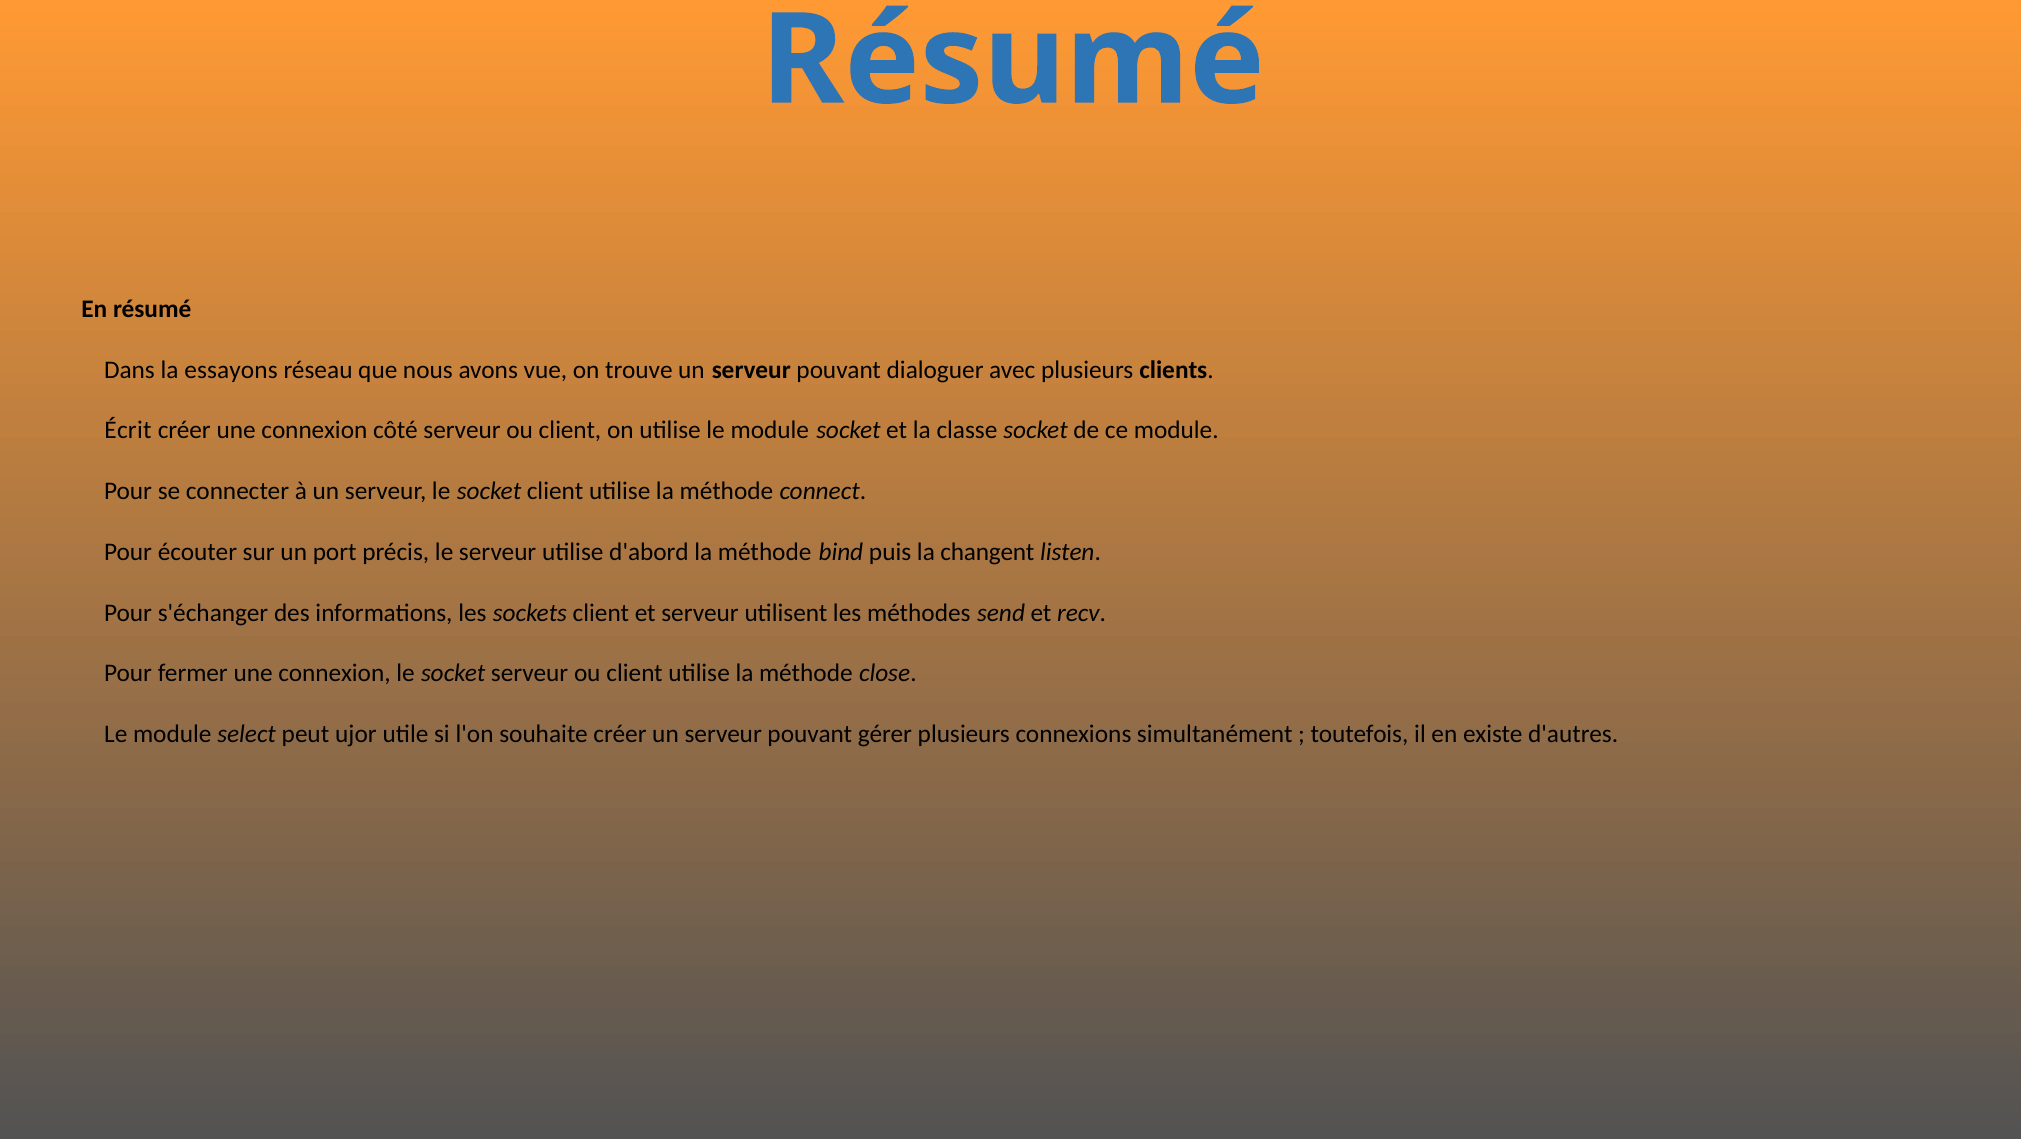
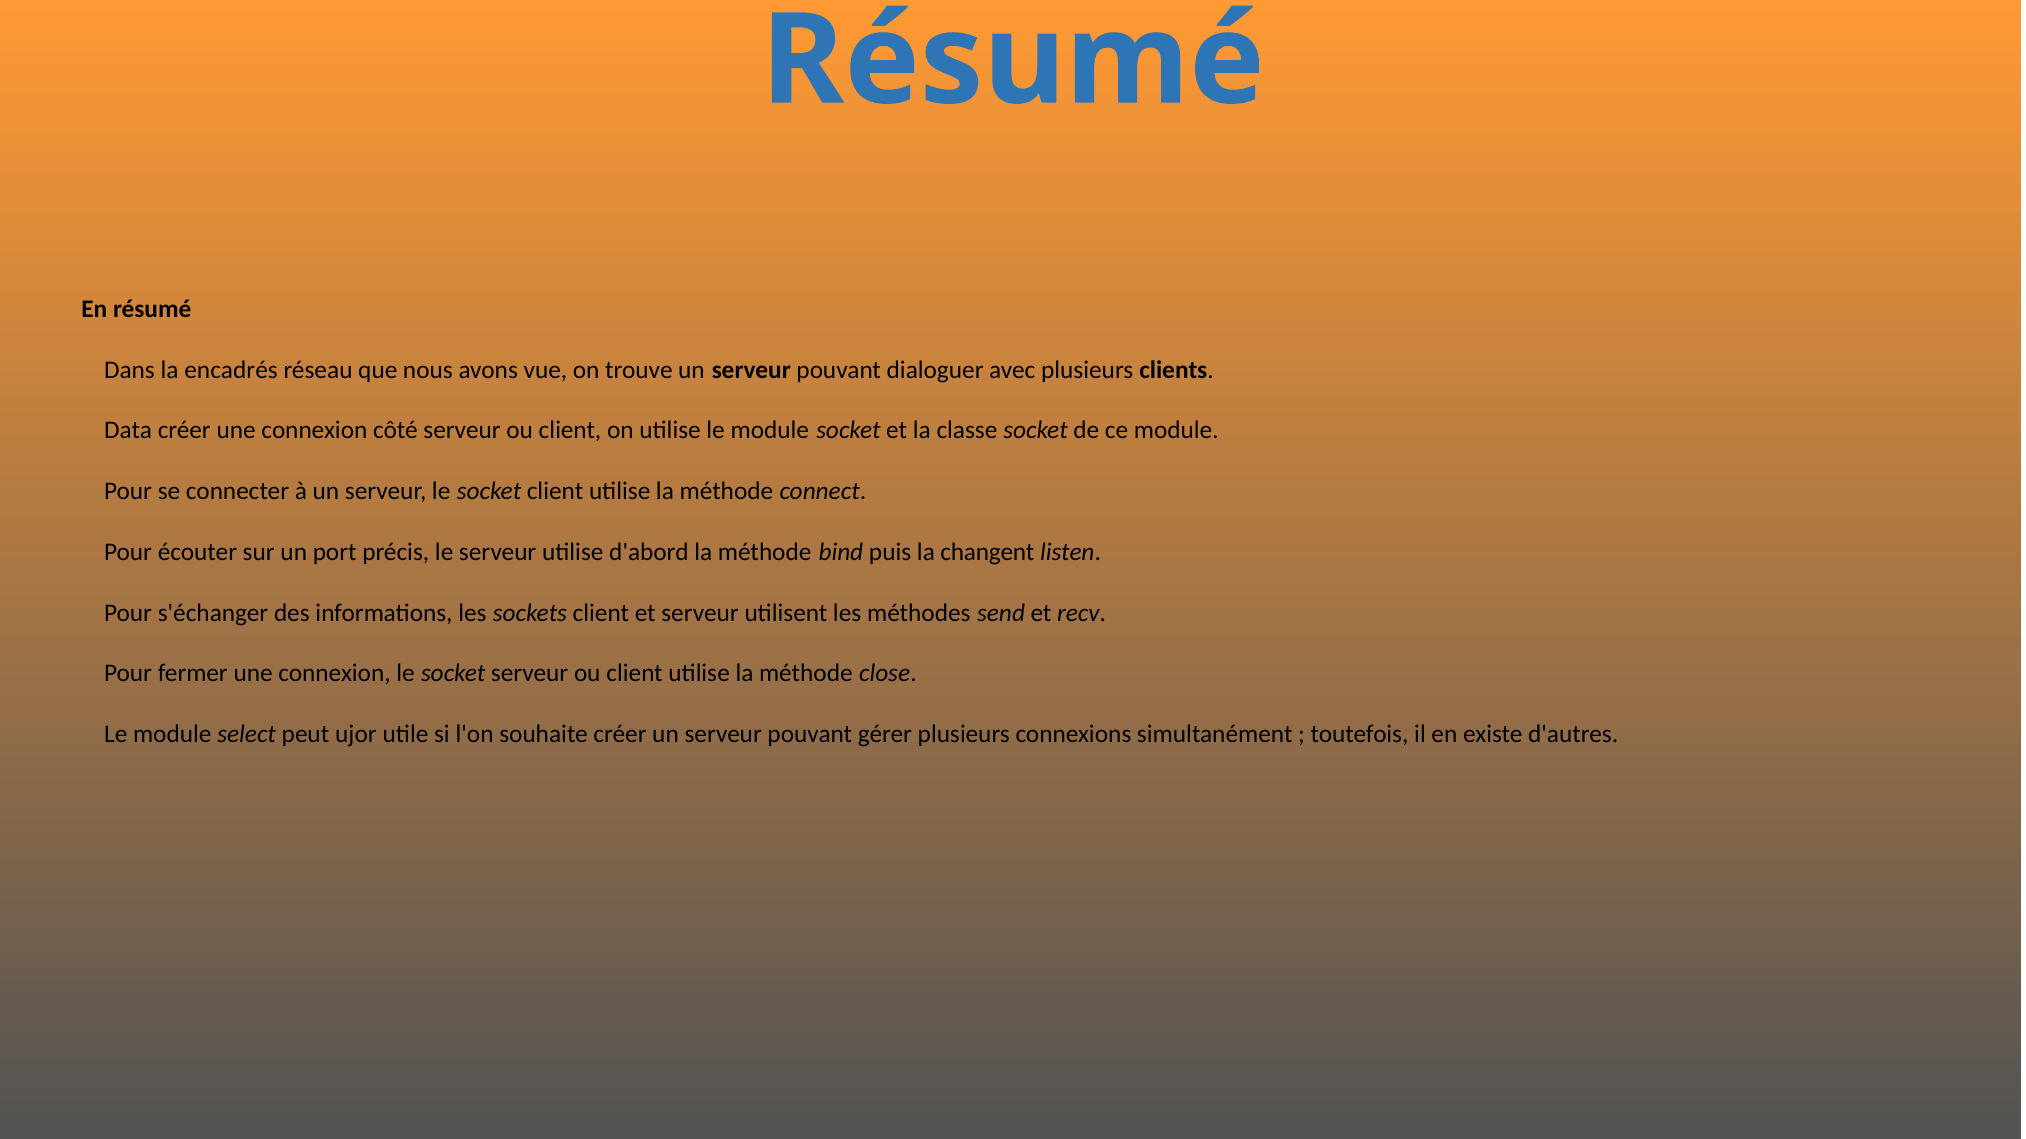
essayons: essayons -> encadrés
Écrit: Écrit -> Data
